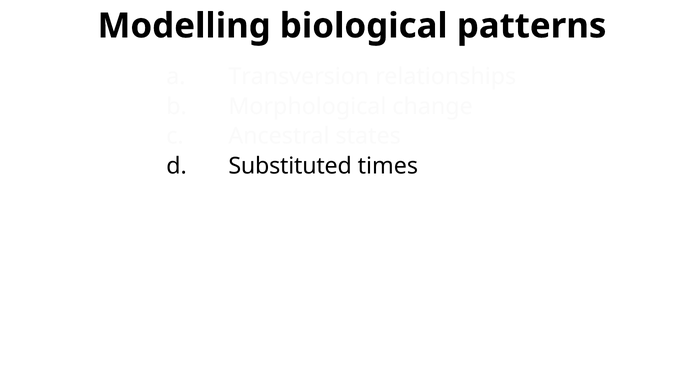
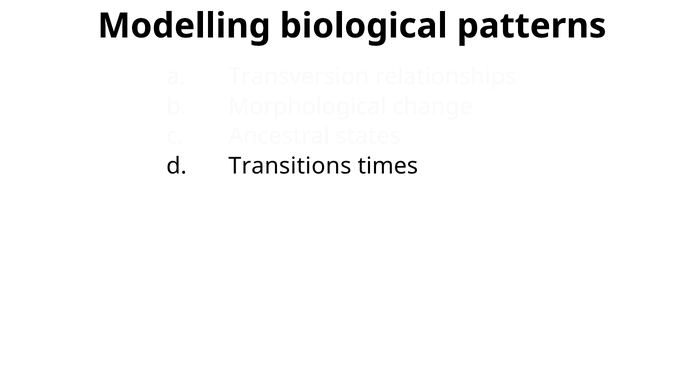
Substituted: Substituted -> Transitions
